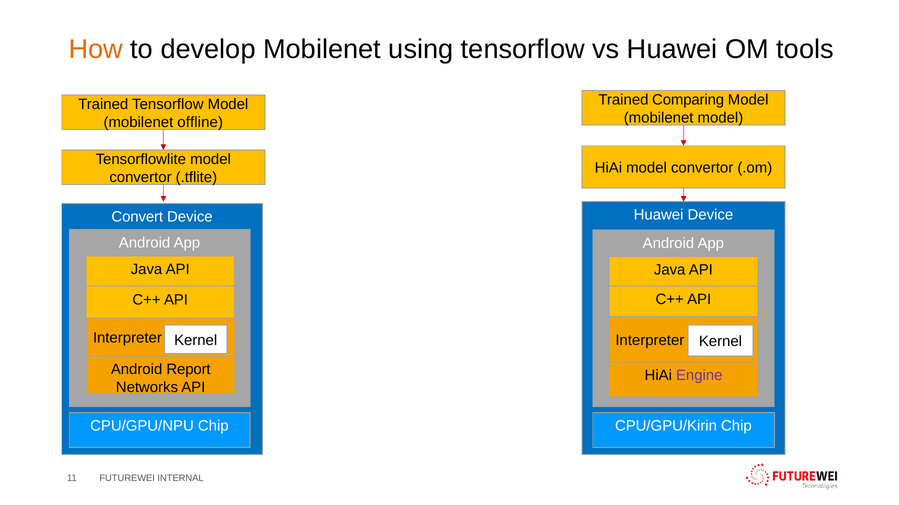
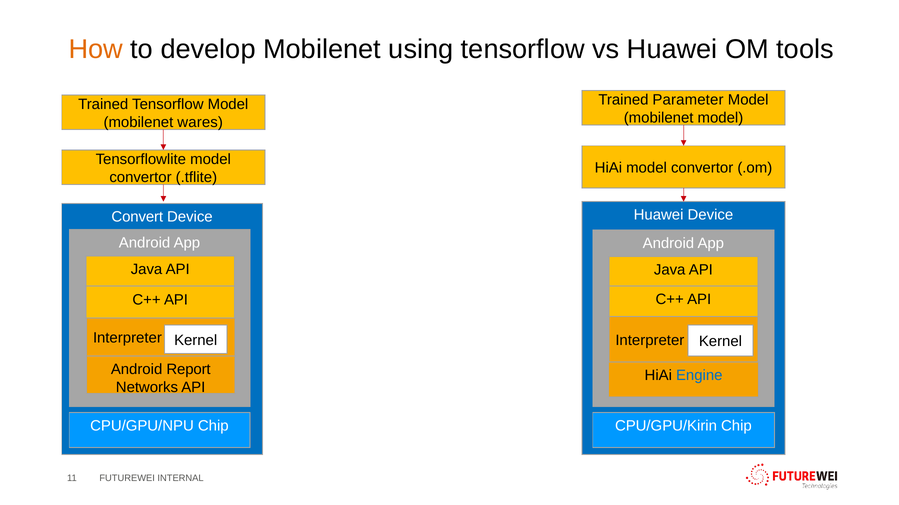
Comparing: Comparing -> Parameter
offline: offline -> wares
Engine colour: purple -> blue
